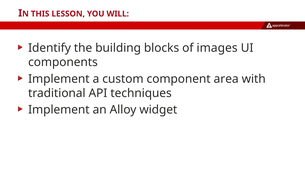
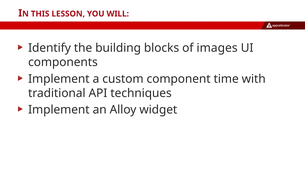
area: area -> time
